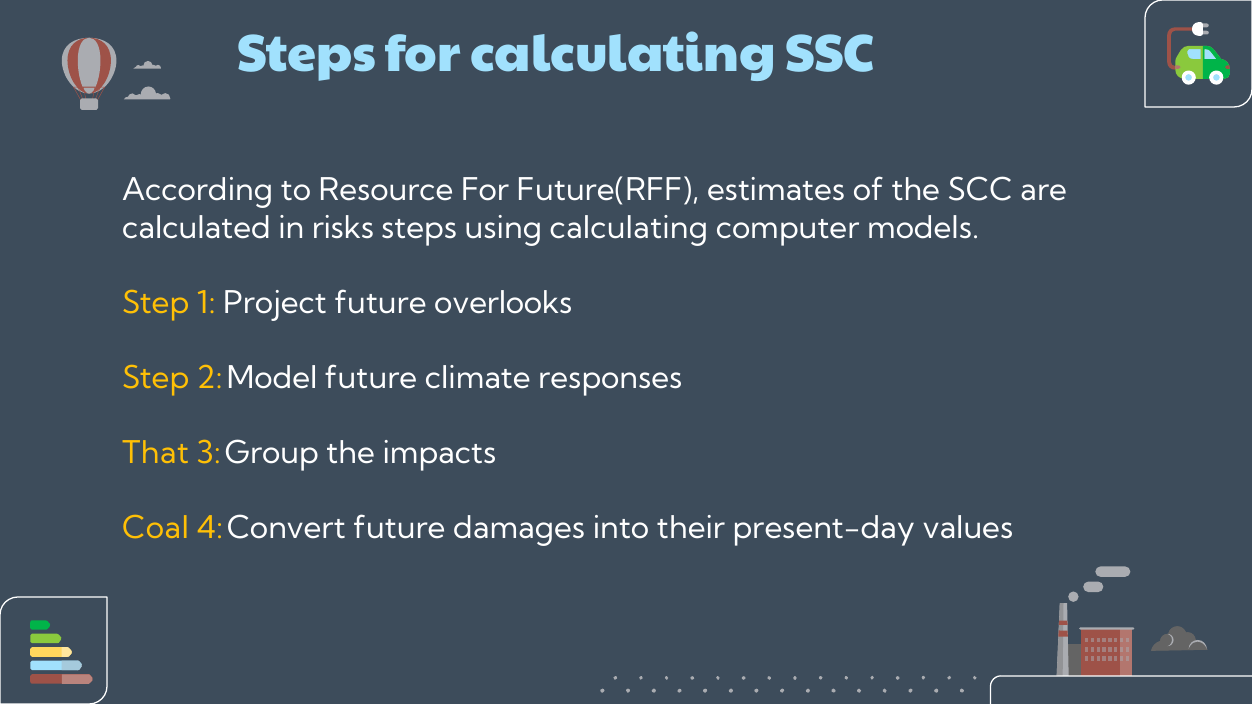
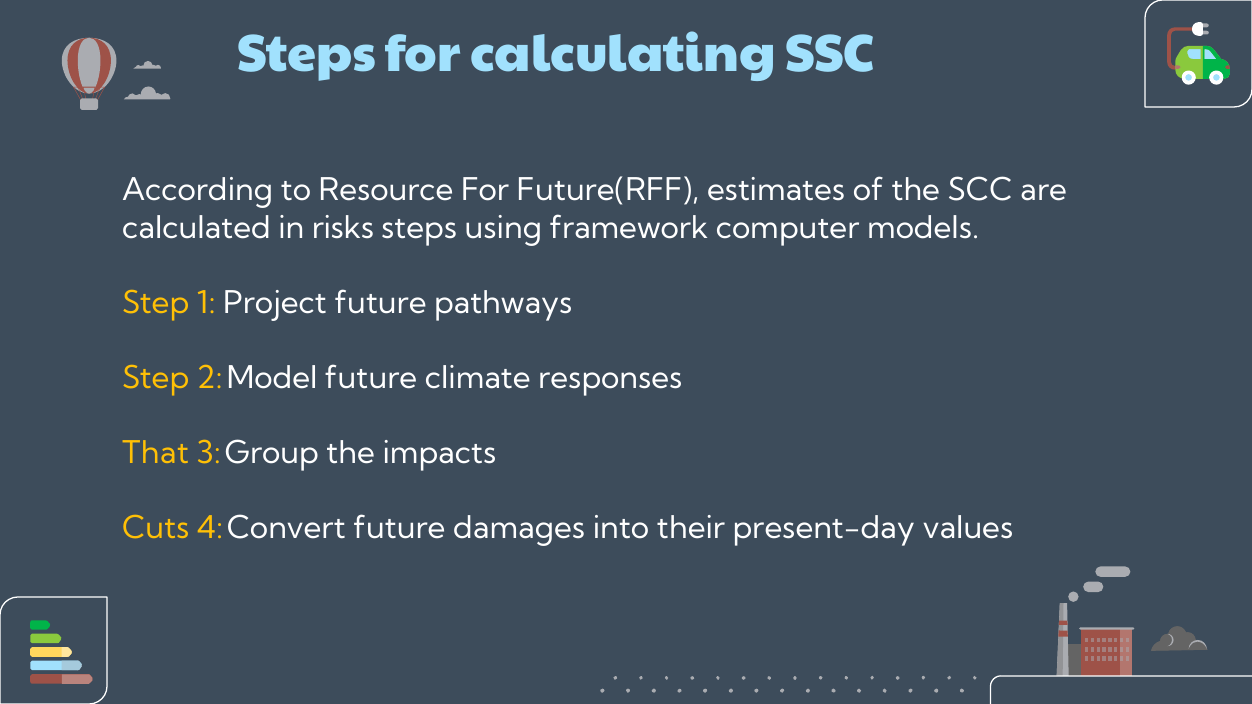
using calculating: calculating -> framework
overlooks: overlooks -> pathways
Coal: Coal -> Cuts
